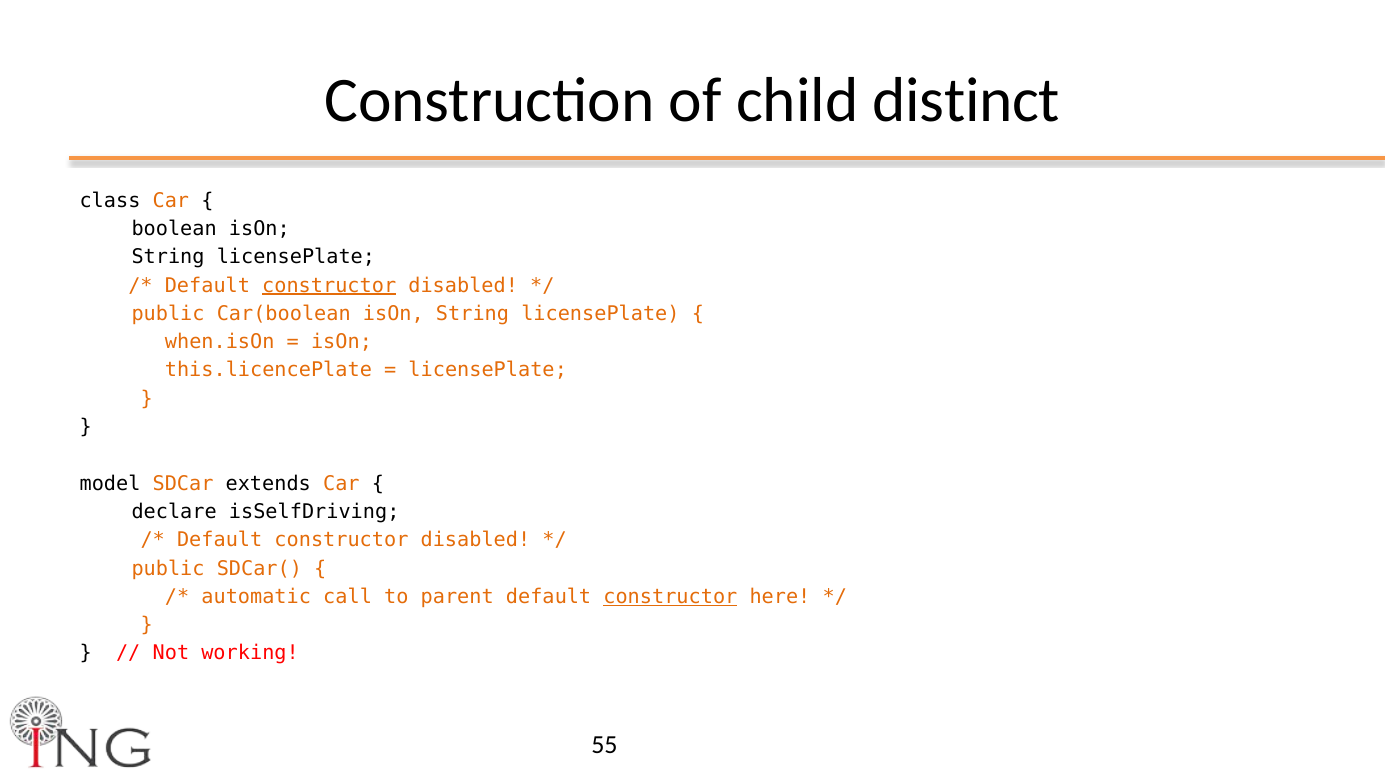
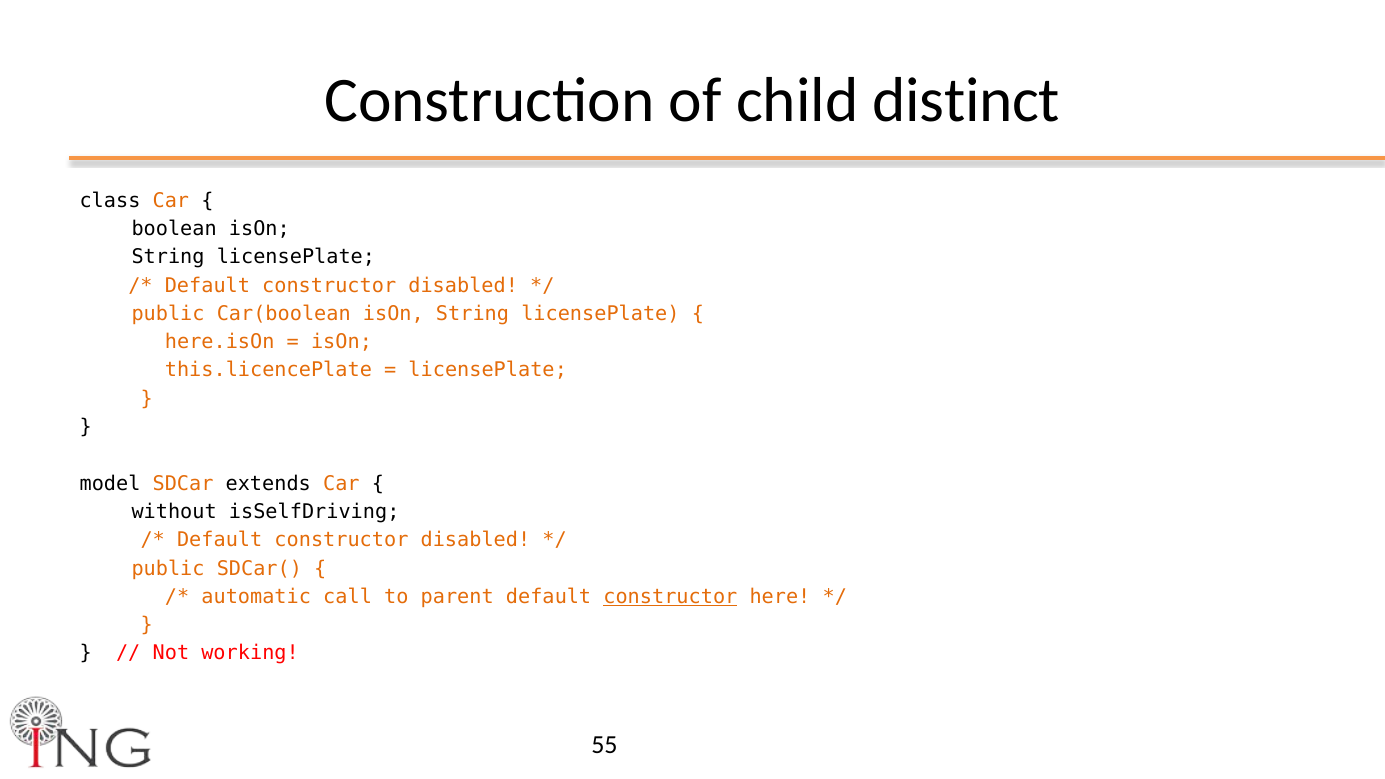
constructor at (329, 285) underline: present -> none
when.isOn: when.isOn -> here.isOn
declare: declare -> without
